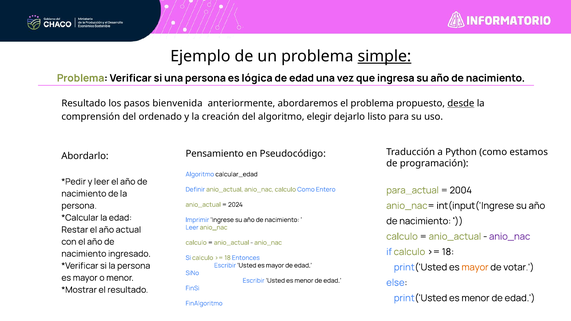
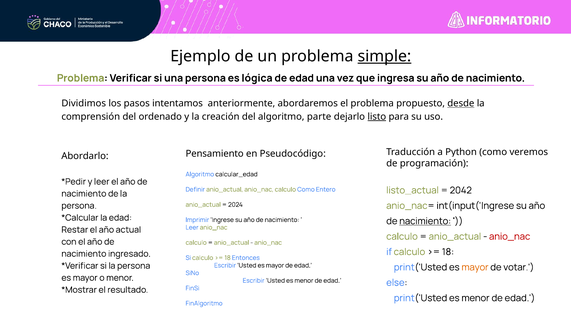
Resultado at (84, 104): Resultado -> Dividimos
bienvenida: bienvenida -> intentamos
elegir: elegir -> parte
listo underline: none -> present
estamos: estamos -> veremos
para_actual: para_actual -> listo_actual
2004: 2004 -> 2042
nacimiento at (425, 221) underline: none -> present
anio_nac at (510, 237) colour: purple -> red
